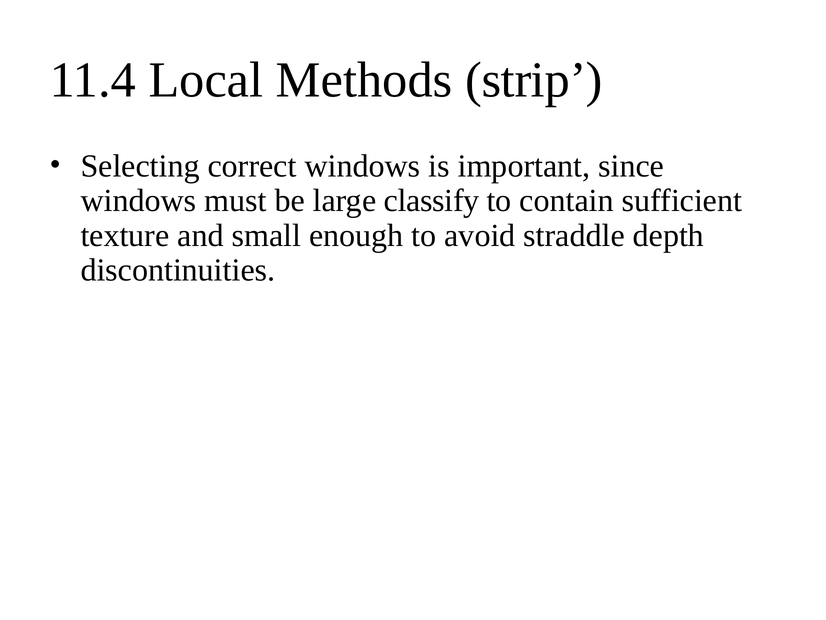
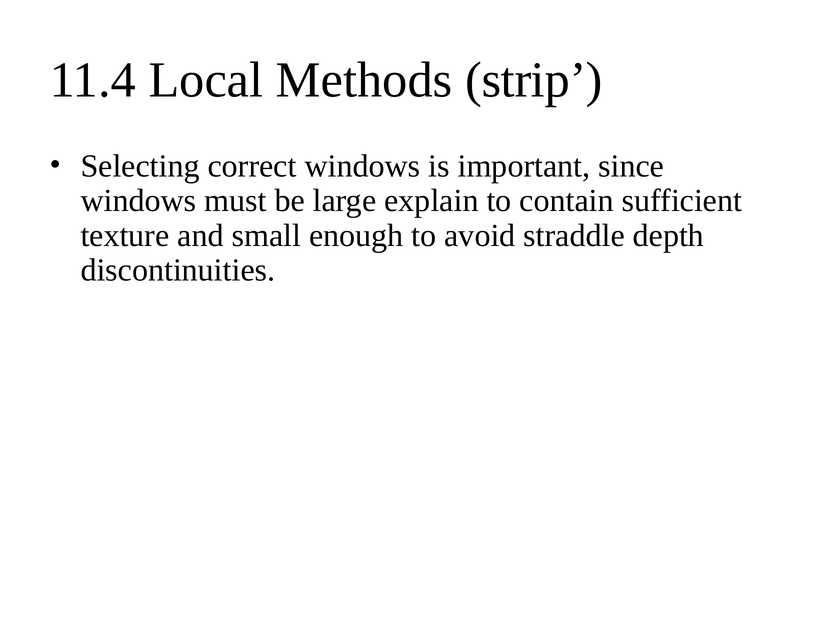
classify: classify -> explain
